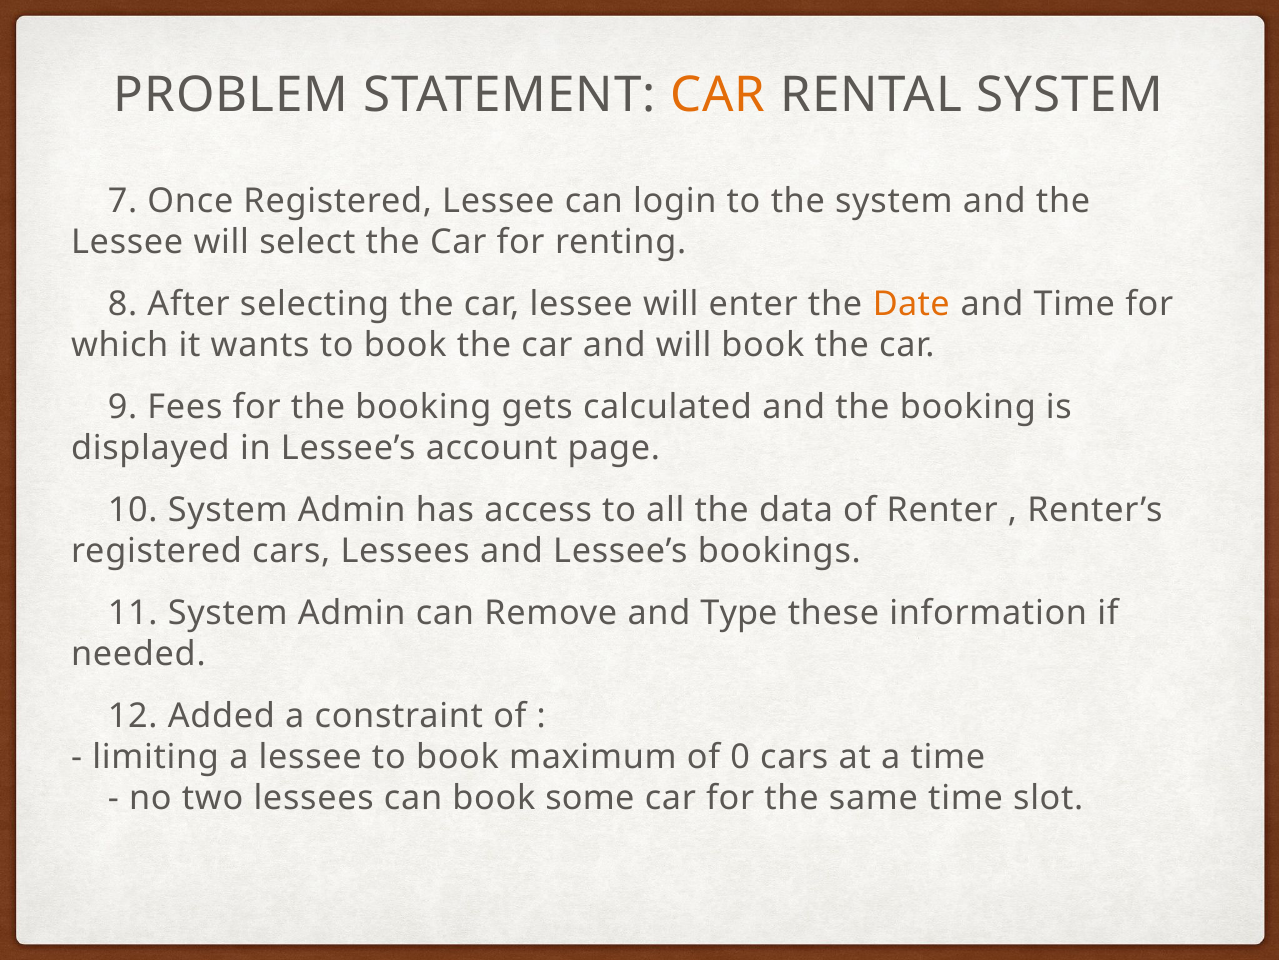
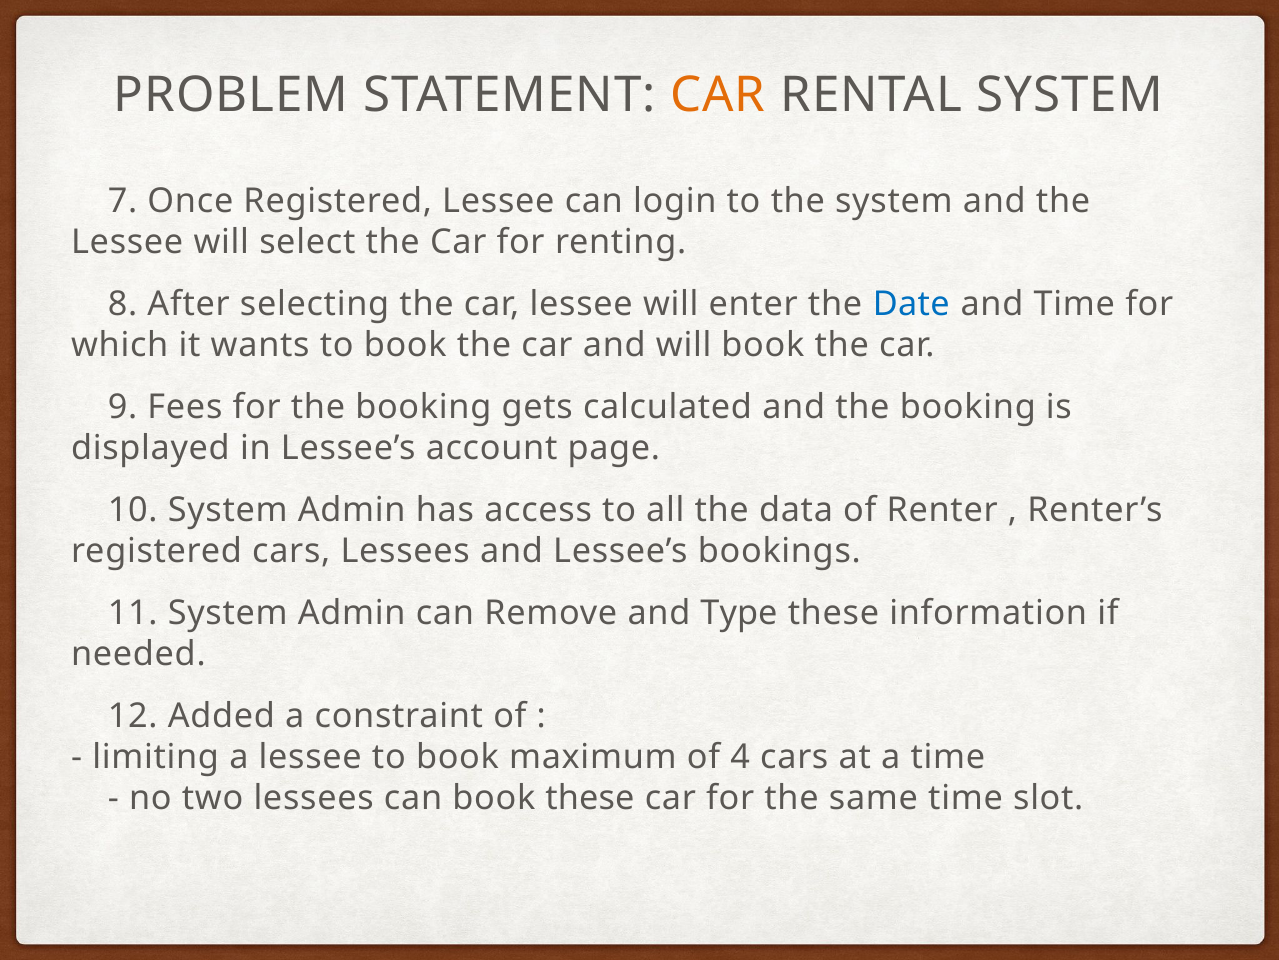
Date colour: orange -> blue
0: 0 -> 4
book some: some -> these
